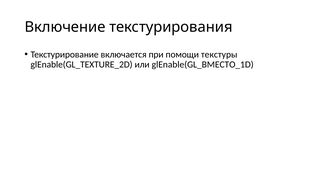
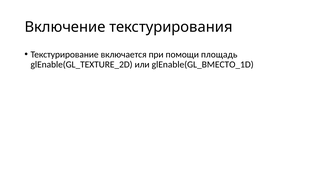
текстуры: текстуры -> площадь
